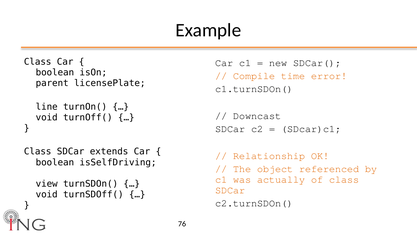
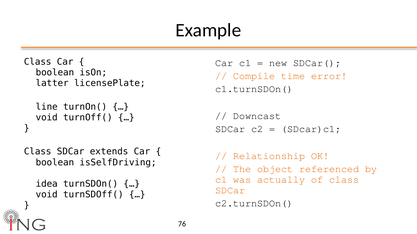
parent: parent -> latter
view: view -> idea
